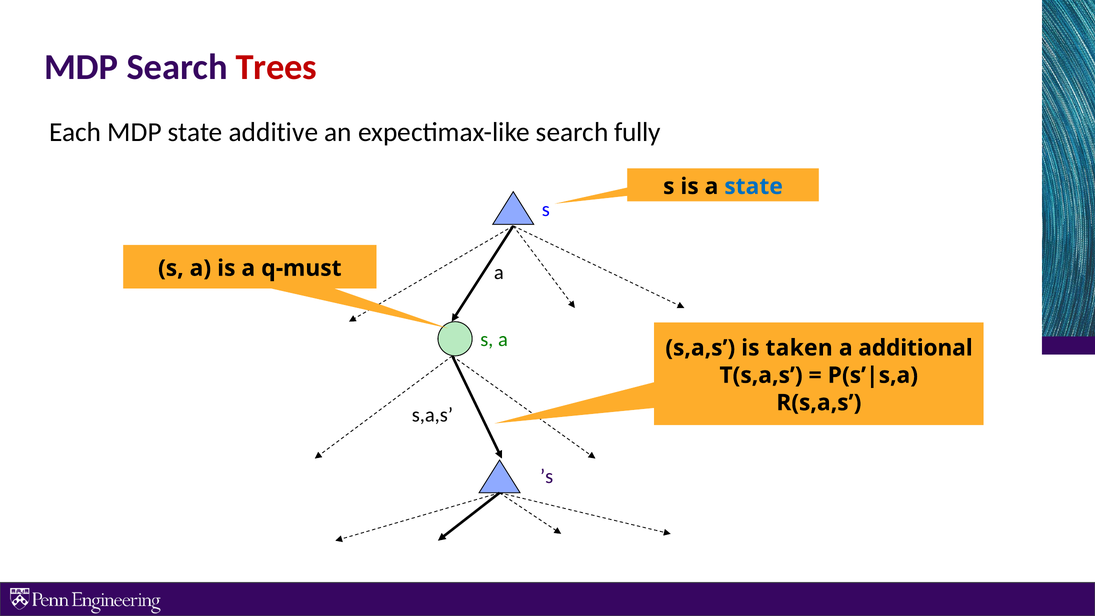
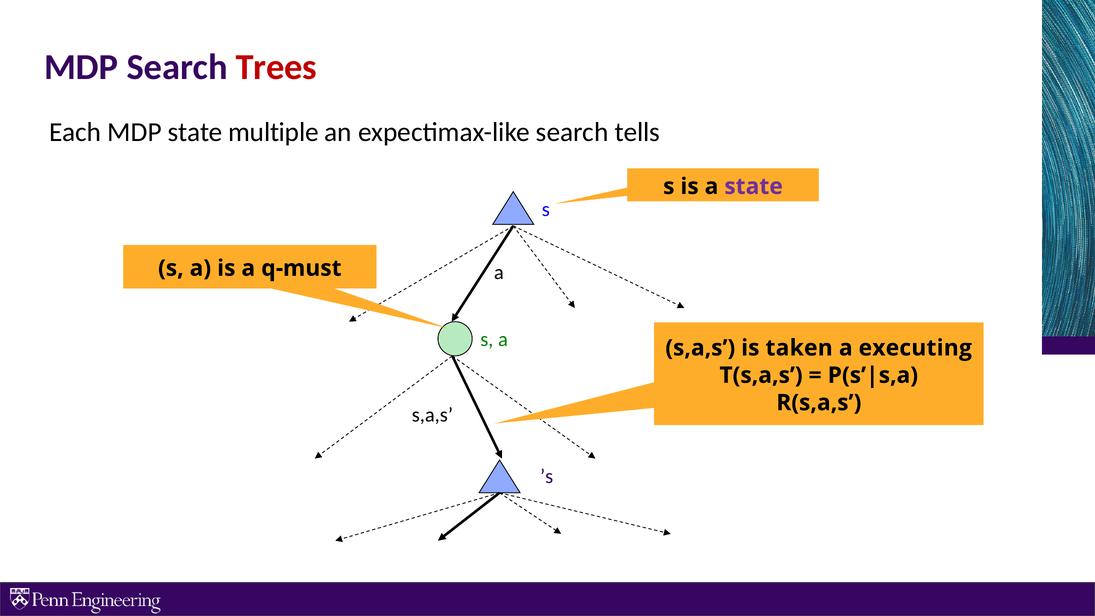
additive: additive -> multiple
fully: fully -> tells
state at (754, 186) colour: blue -> purple
additional: additional -> executing
